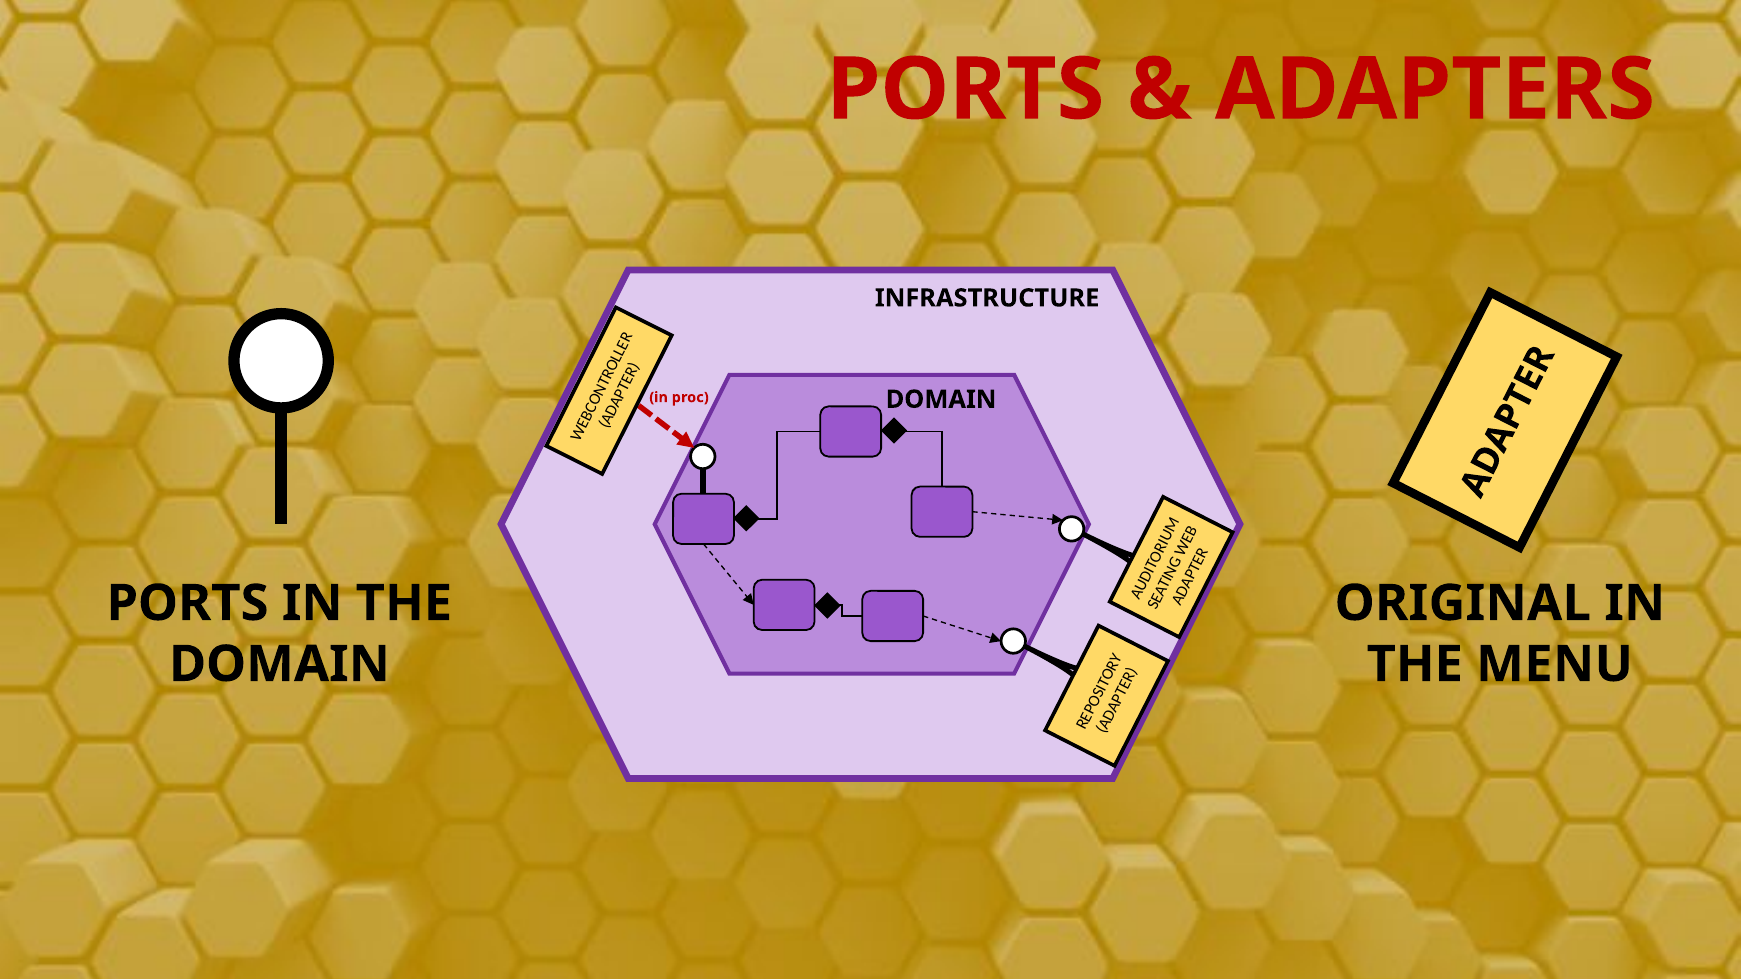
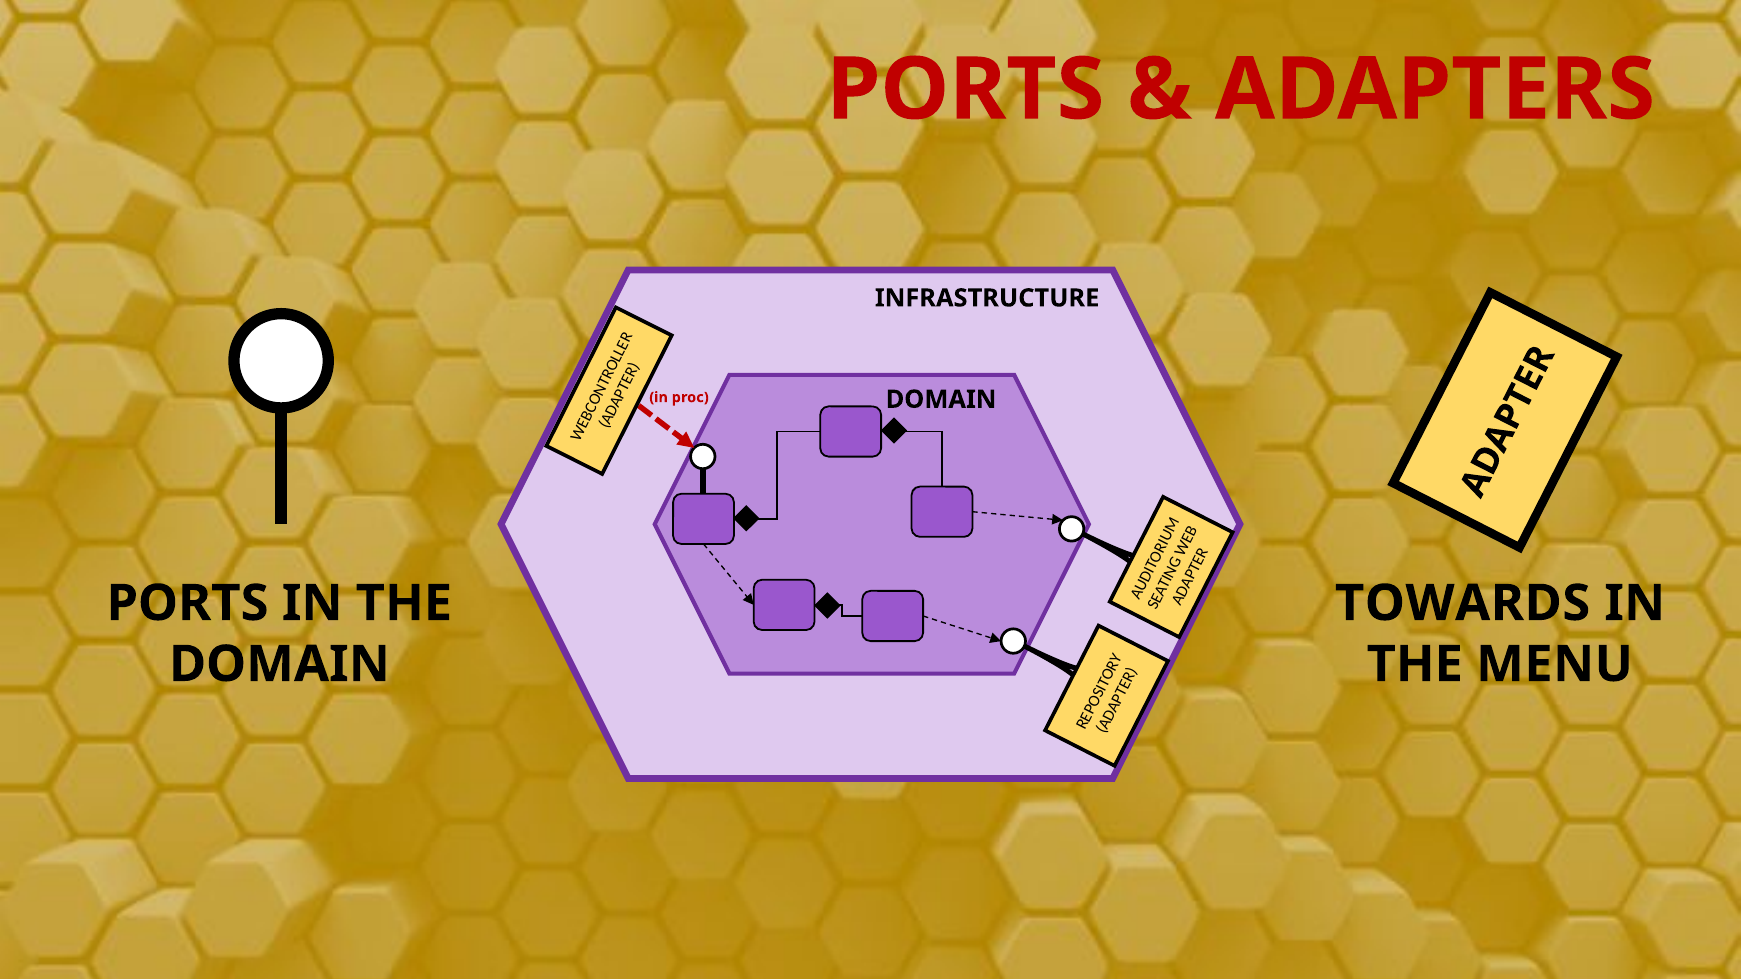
ORIGINAL: ORIGINAL -> TOWARDS
